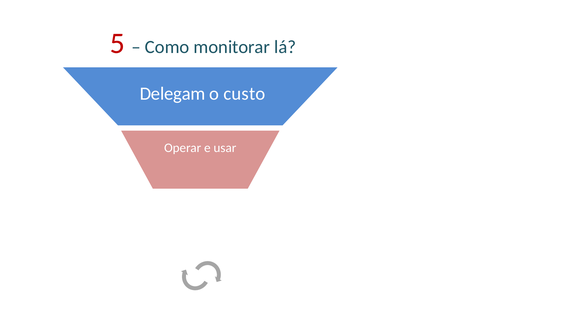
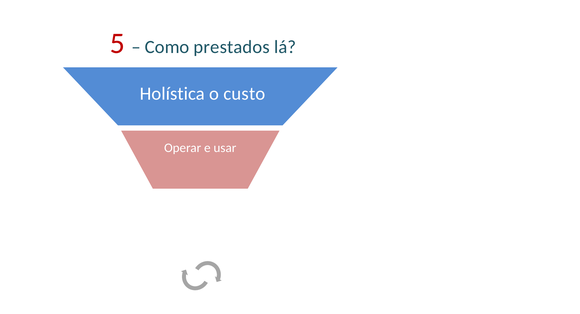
monitorar: monitorar -> prestados
Delegam: Delegam -> Holística
